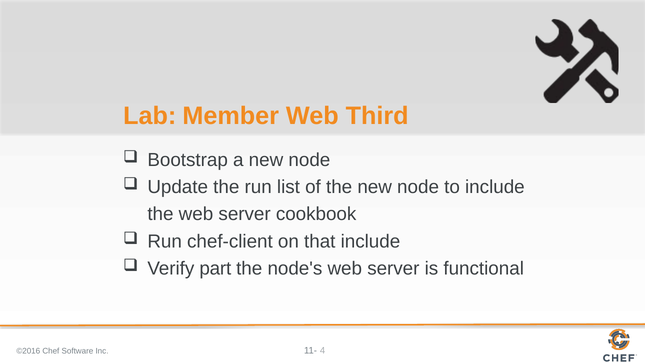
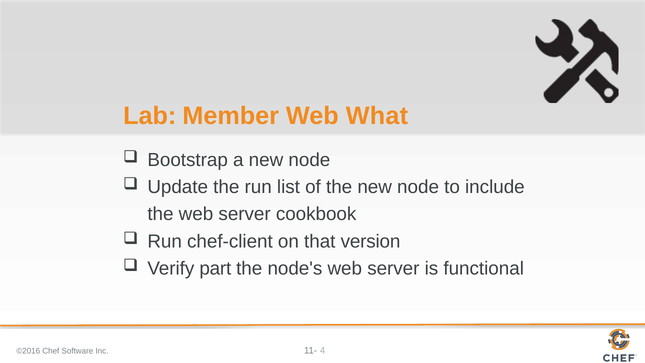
Third: Third -> What
that include: include -> version
